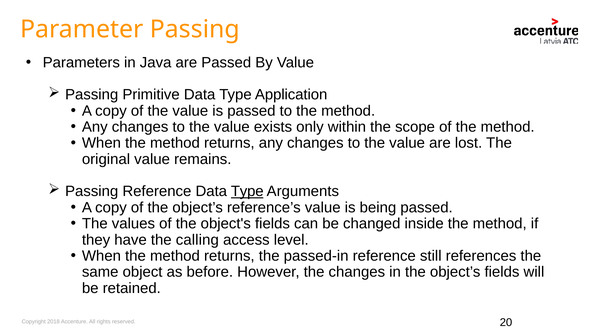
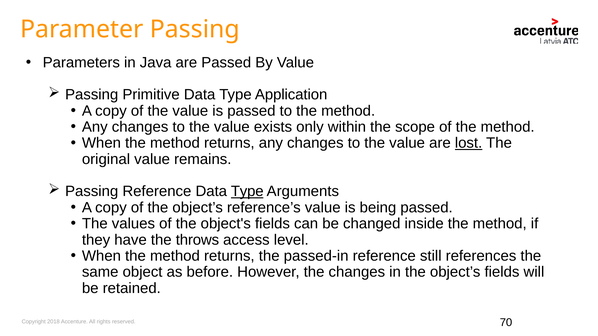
lost underline: none -> present
calling: calling -> throws
20: 20 -> 70
